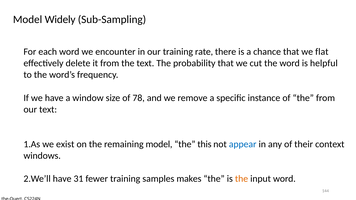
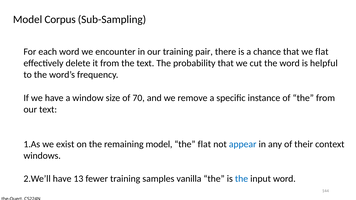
Widely: Widely -> Corpus
rate: rate -> pair
78: 78 -> 70
the this: this -> flat
31: 31 -> 13
makes: makes -> vanilla
the at (242, 179) colour: orange -> blue
